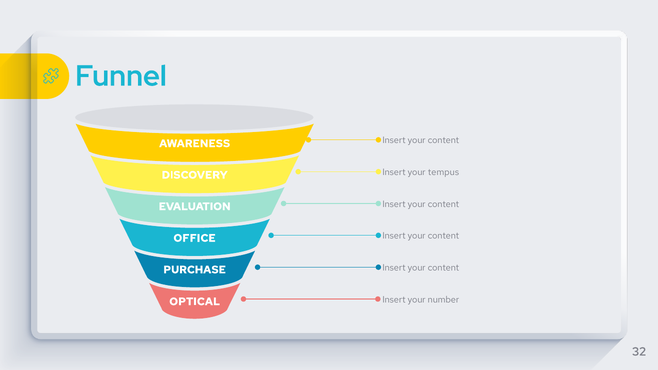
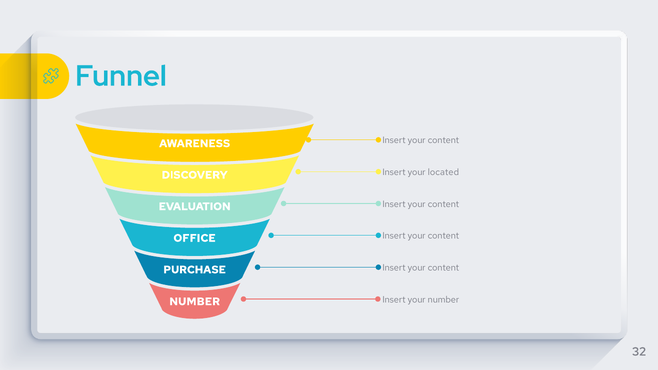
tempus: tempus -> located
OPTICAL at (195, 302): OPTICAL -> NUMBER
